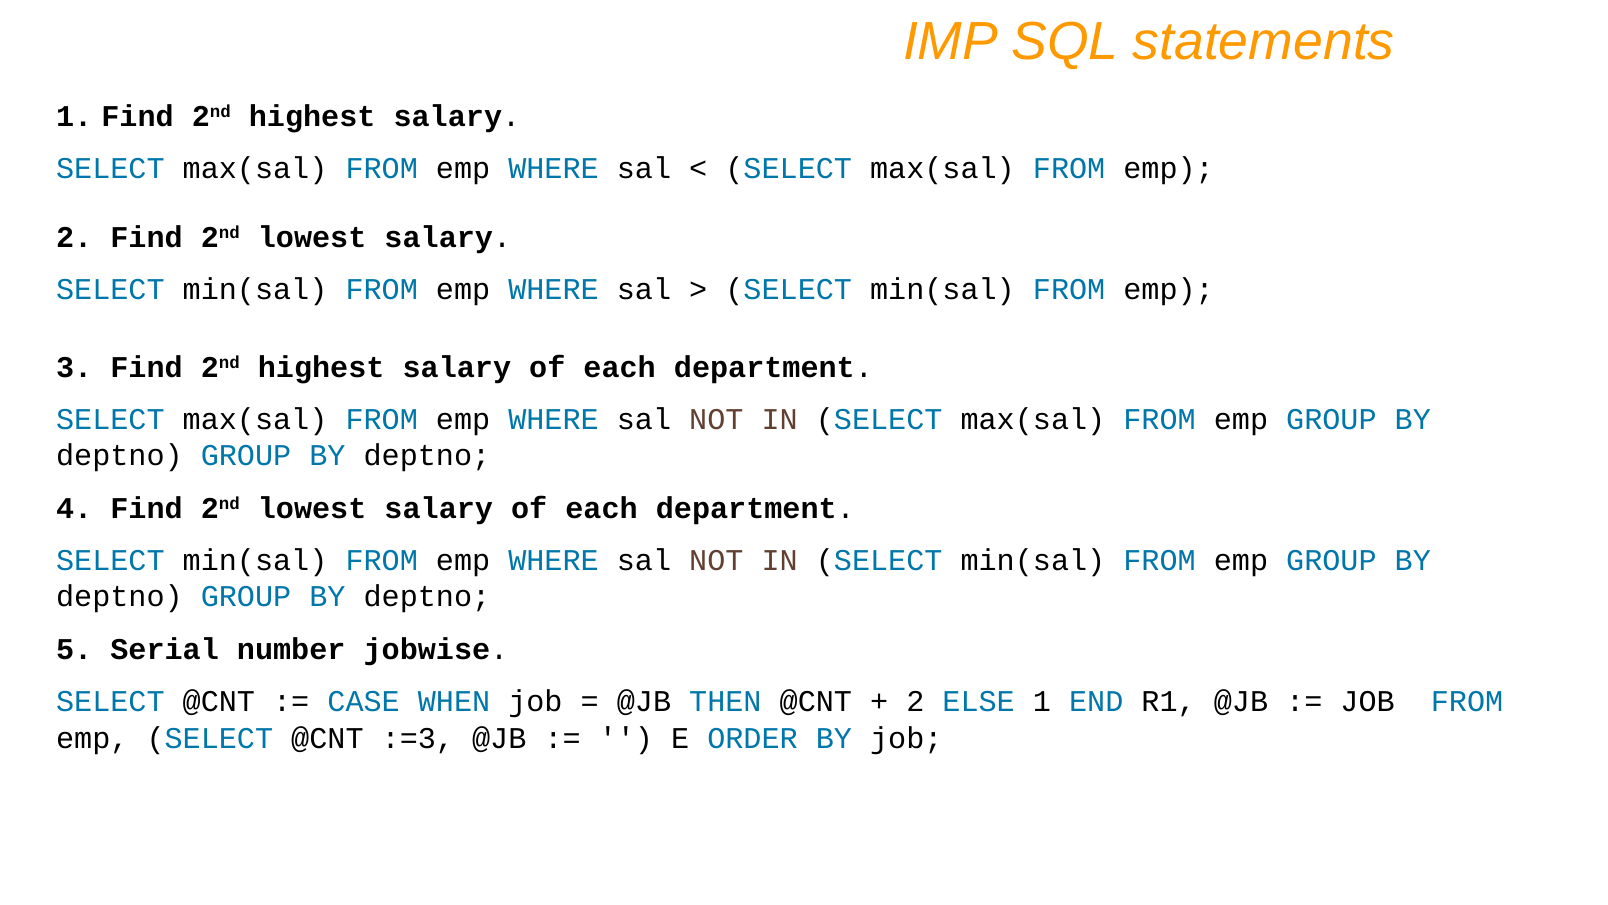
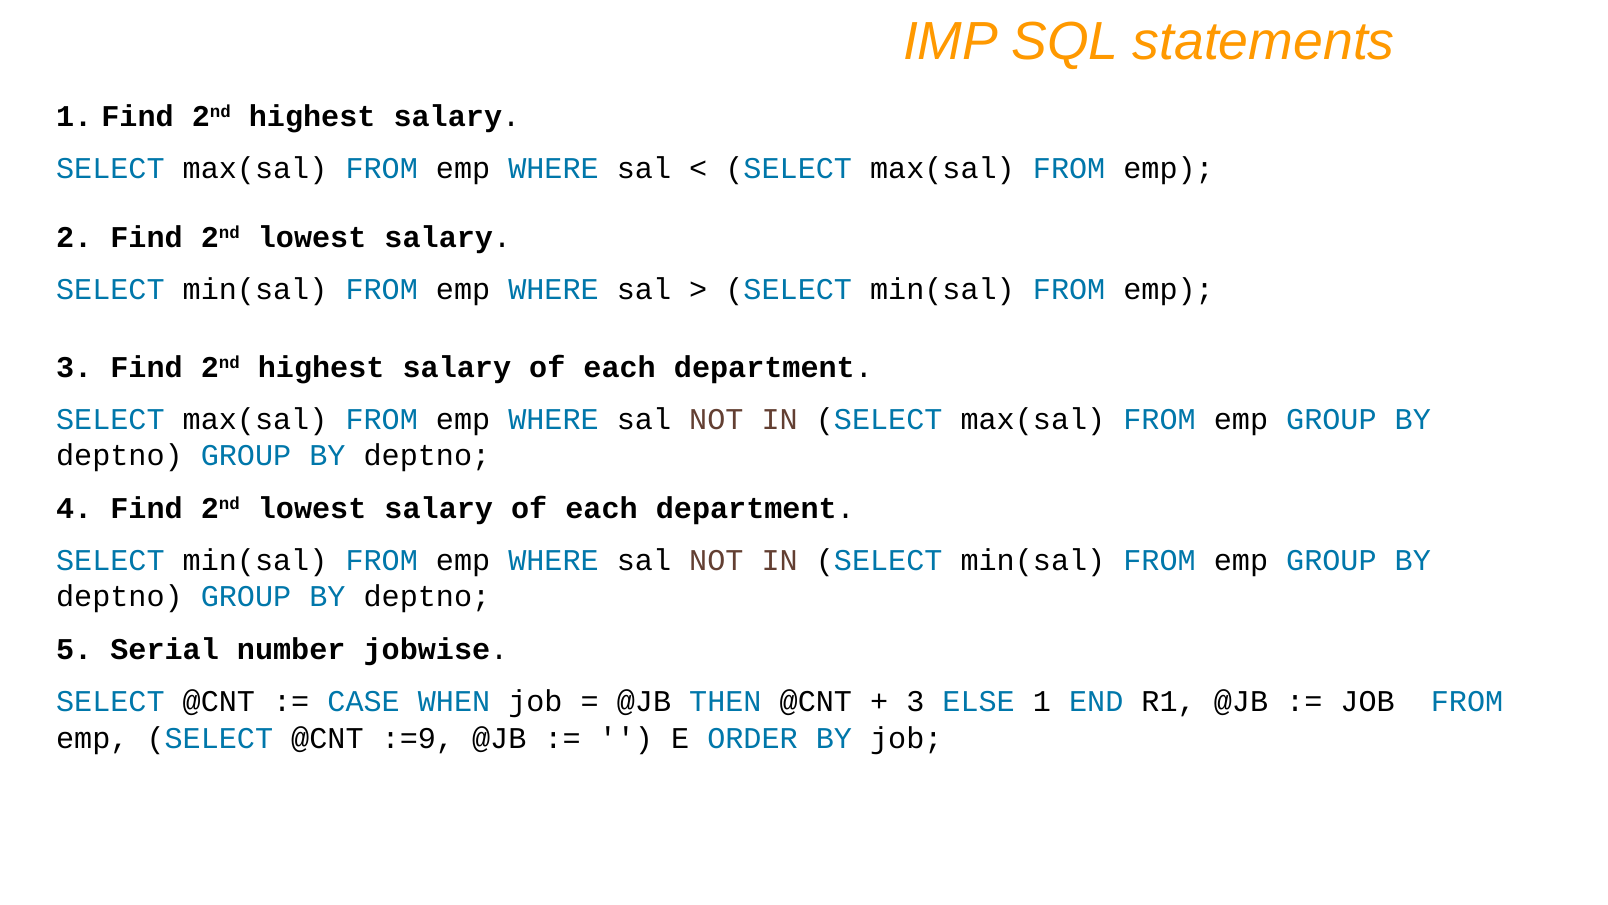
2 at (915, 701): 2 -> 3
:=3: :=3 -> :=9
